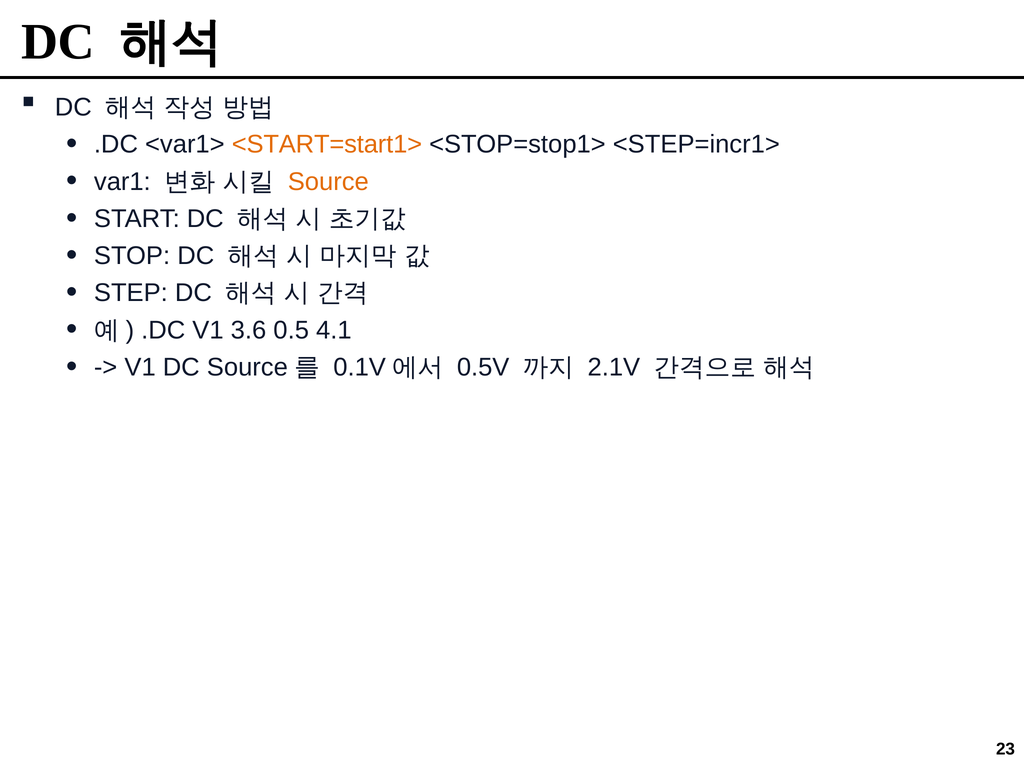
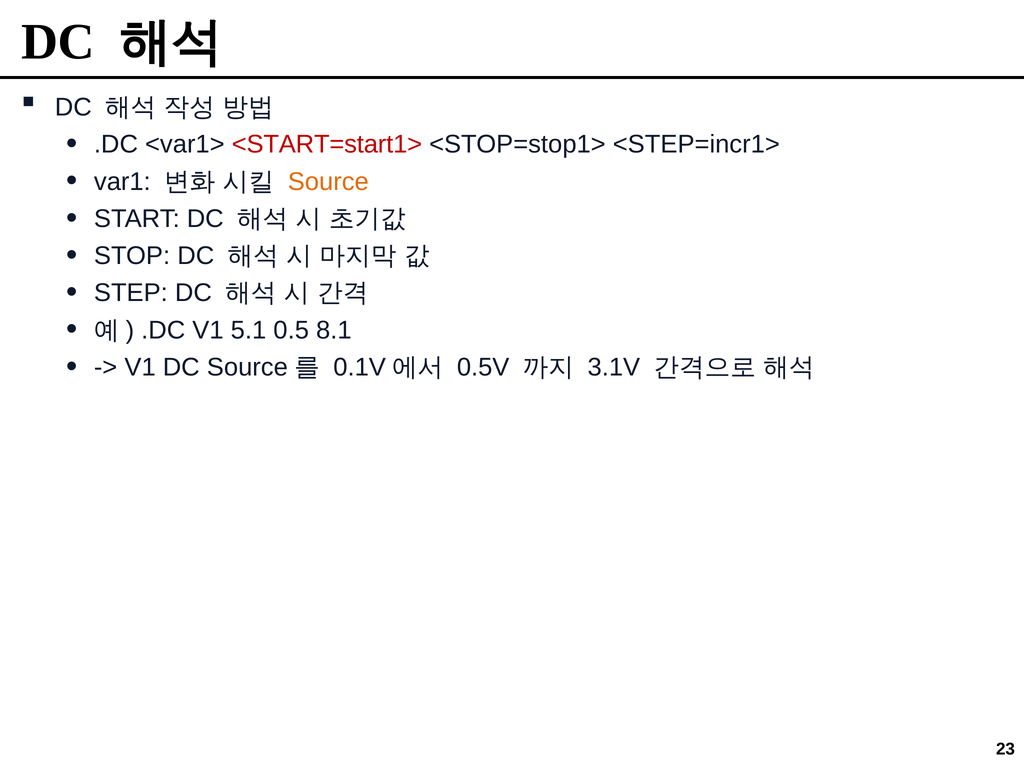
<START=start1> colour: orange -> red
3.6: 3.6 -> 5.1
4.1: 4.1 -> 8.1
2.1V: 2.1V -> 3.1V
